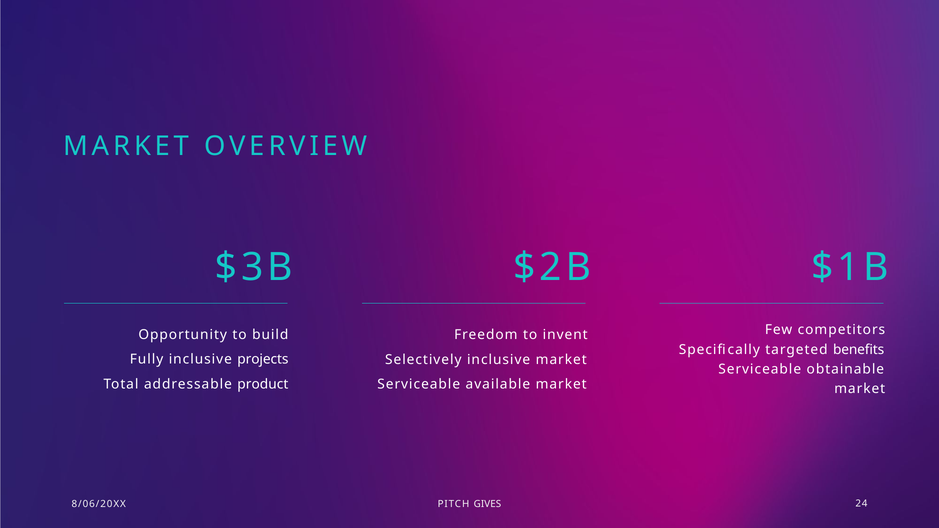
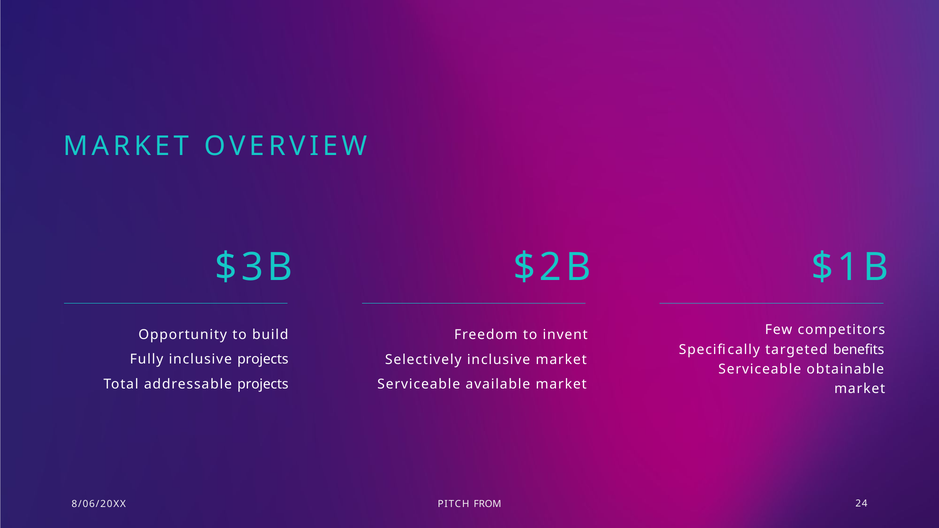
addressable product: product -> projects
GIVES: GIVES -> FROM
